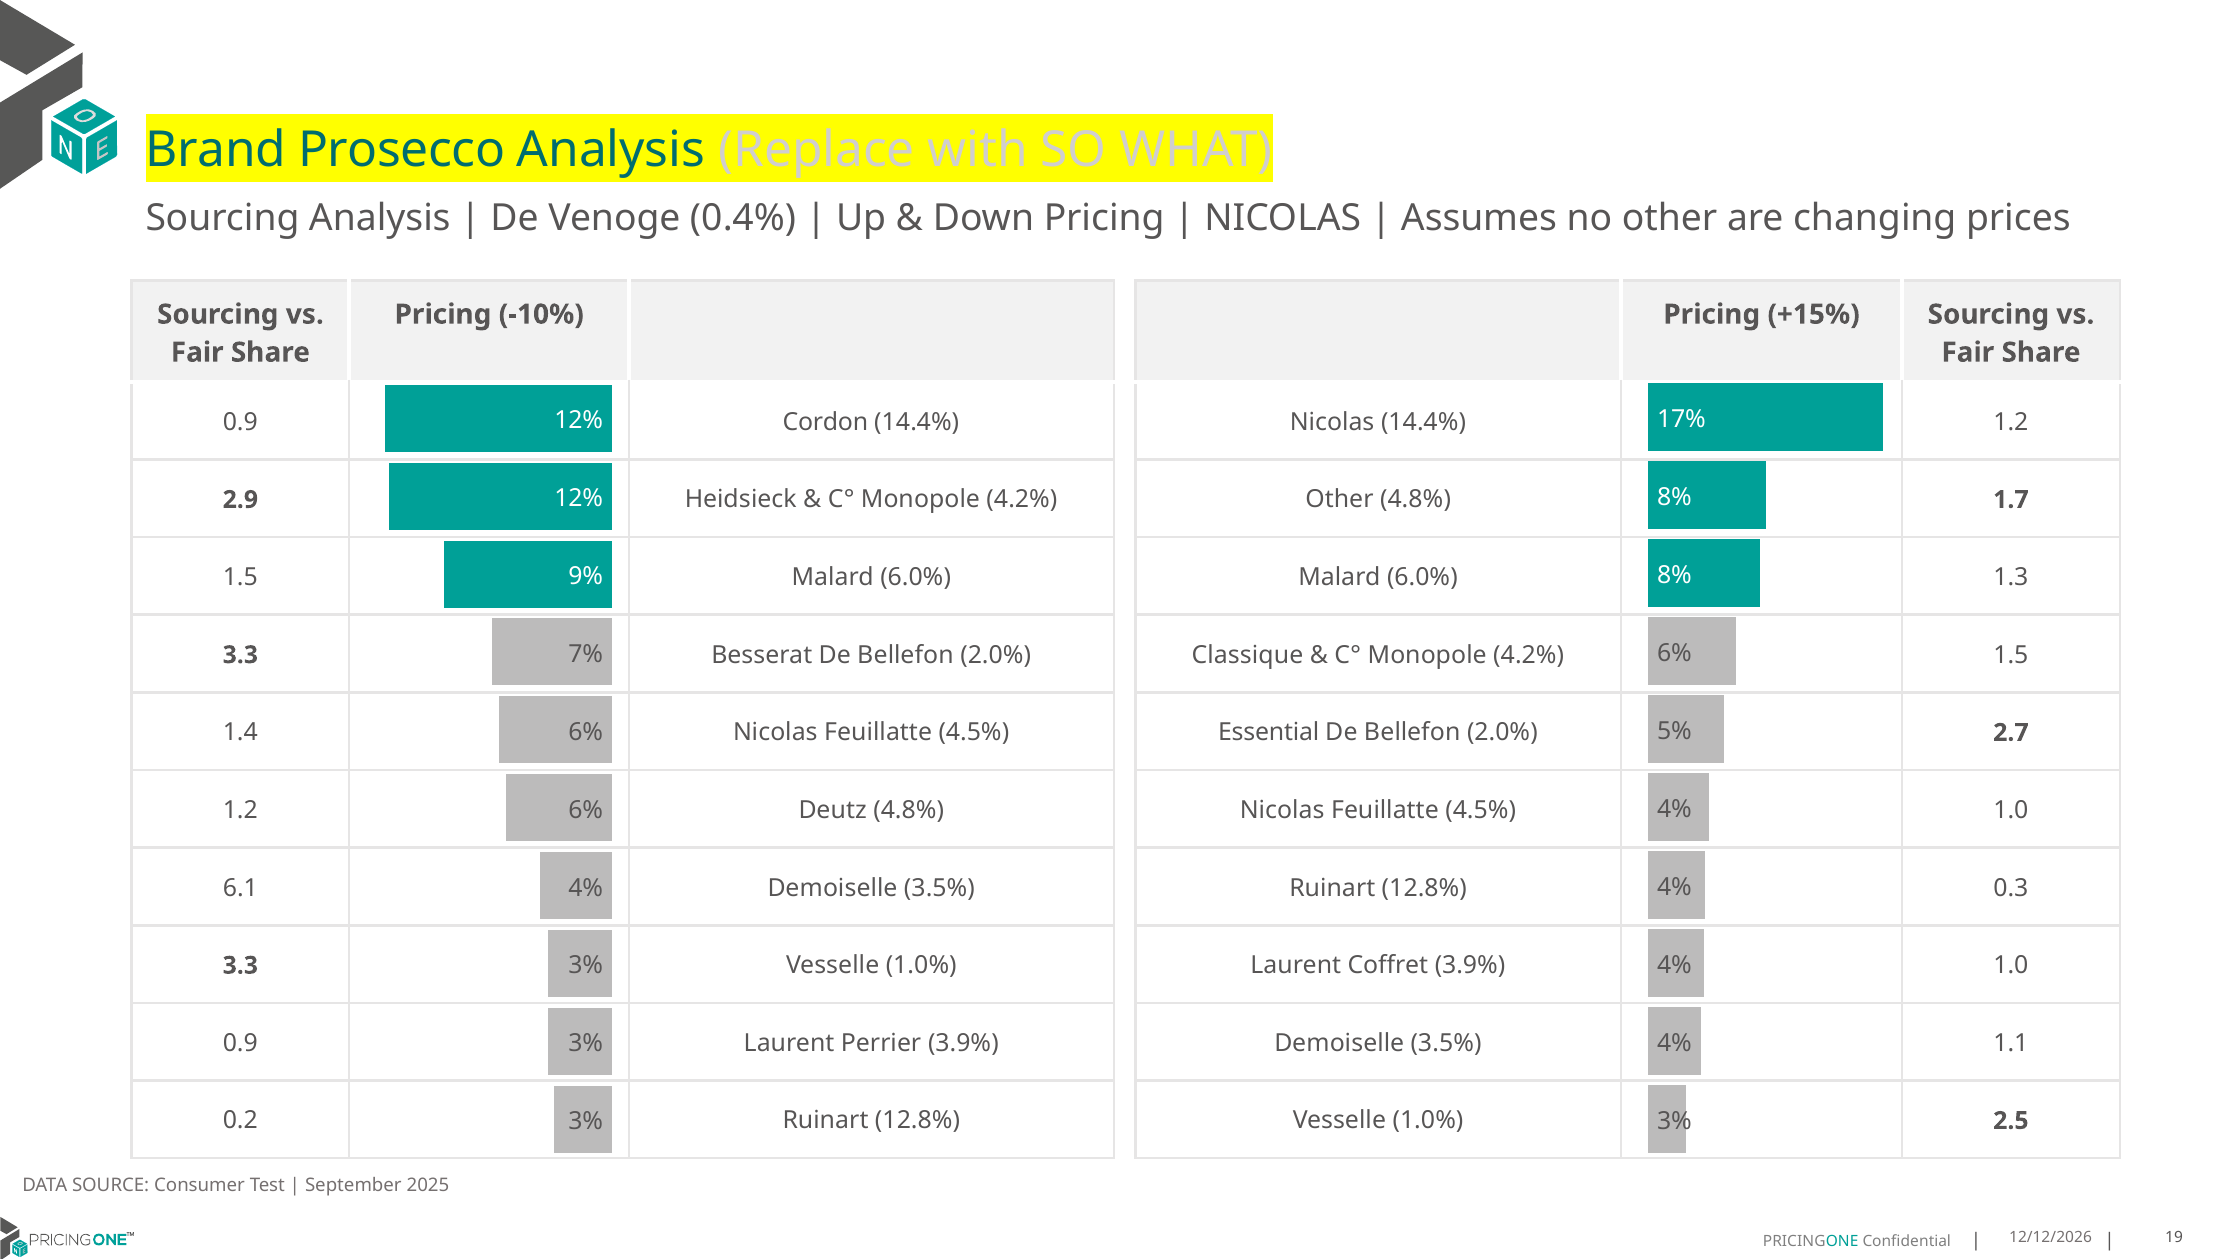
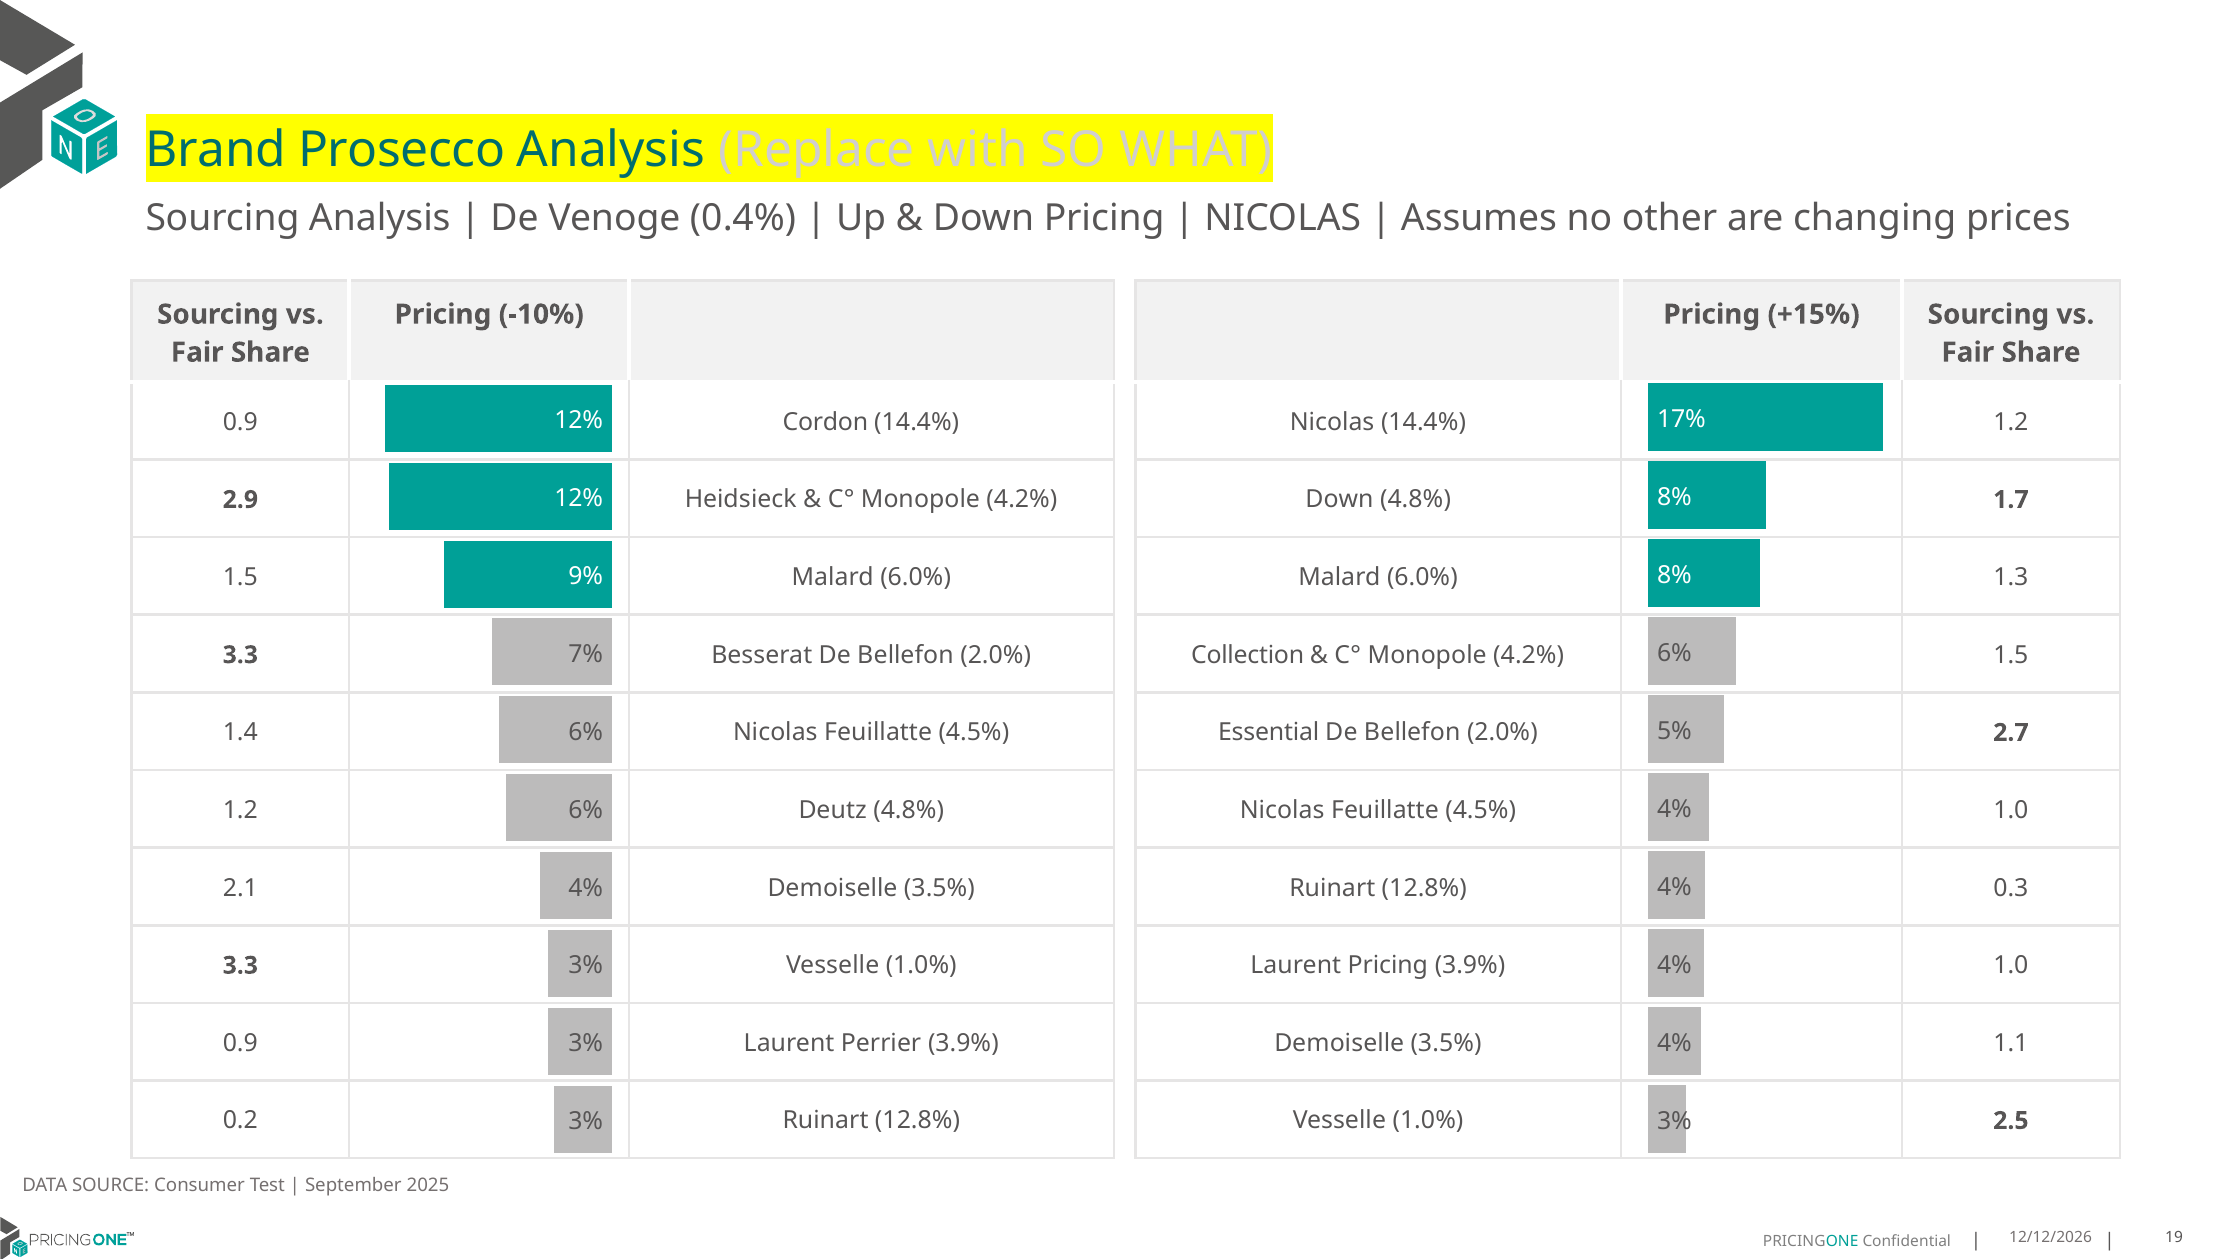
Other at (1339, 500): Other -> Down
Classique: Classique -> Collection
6.1: 6.1 -> 2.1
Laurent Coffret: Coffret -> Pricing
